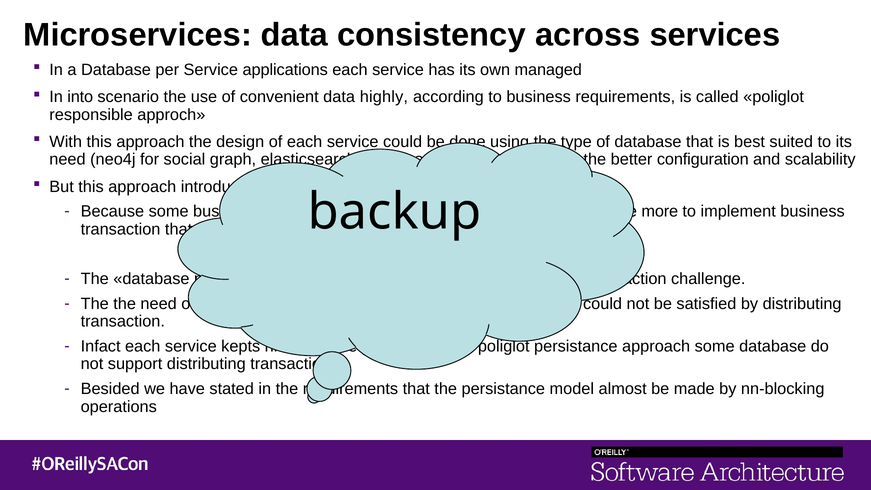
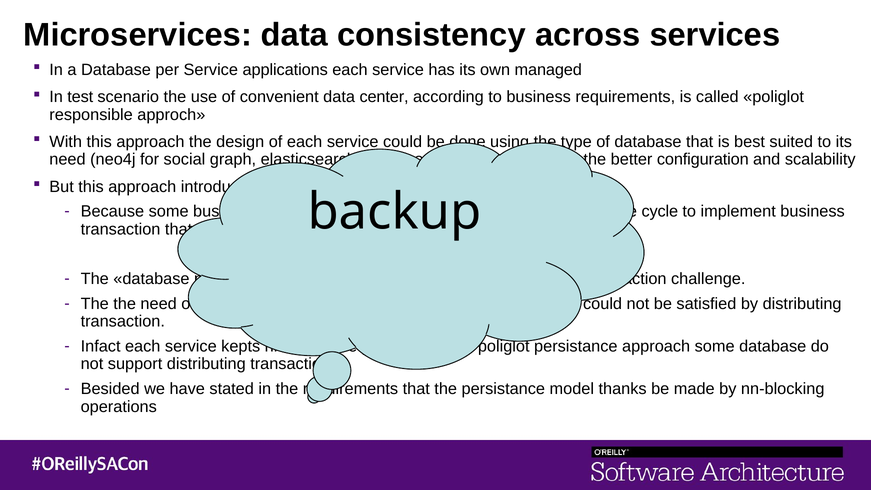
into: into -> test
highly: highly -> center
more: more -> cycle
almost: almost -> thanks
